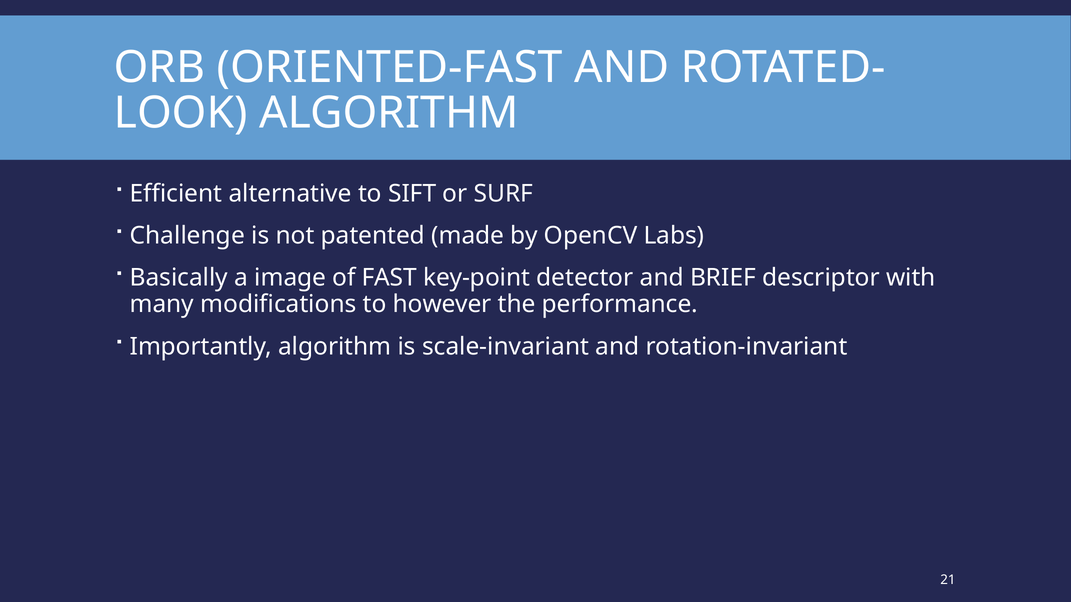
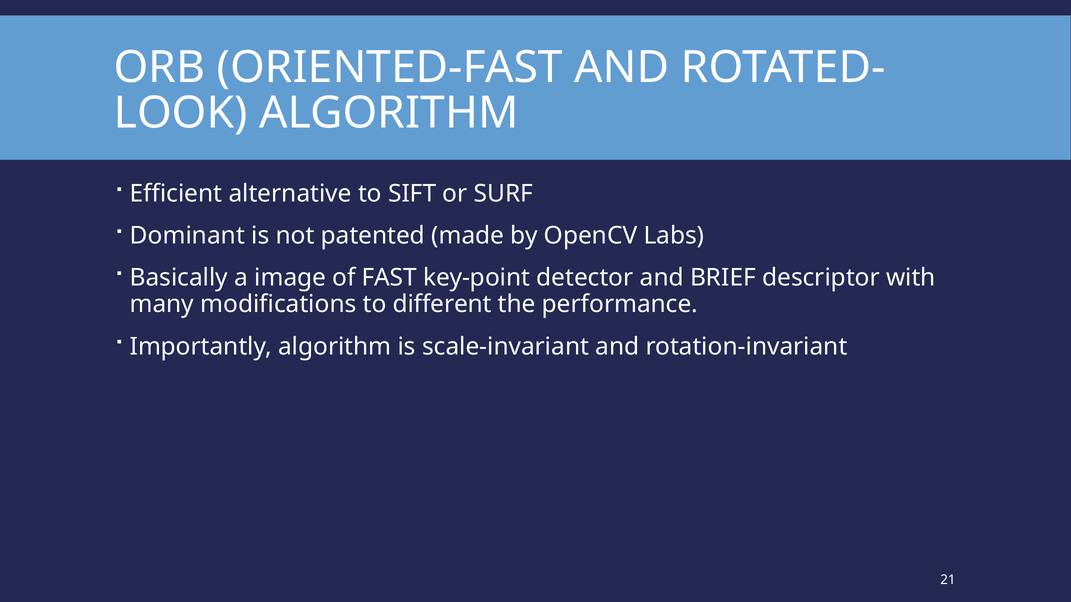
Challenge: Challenge -> Dominant
however: however -> different
